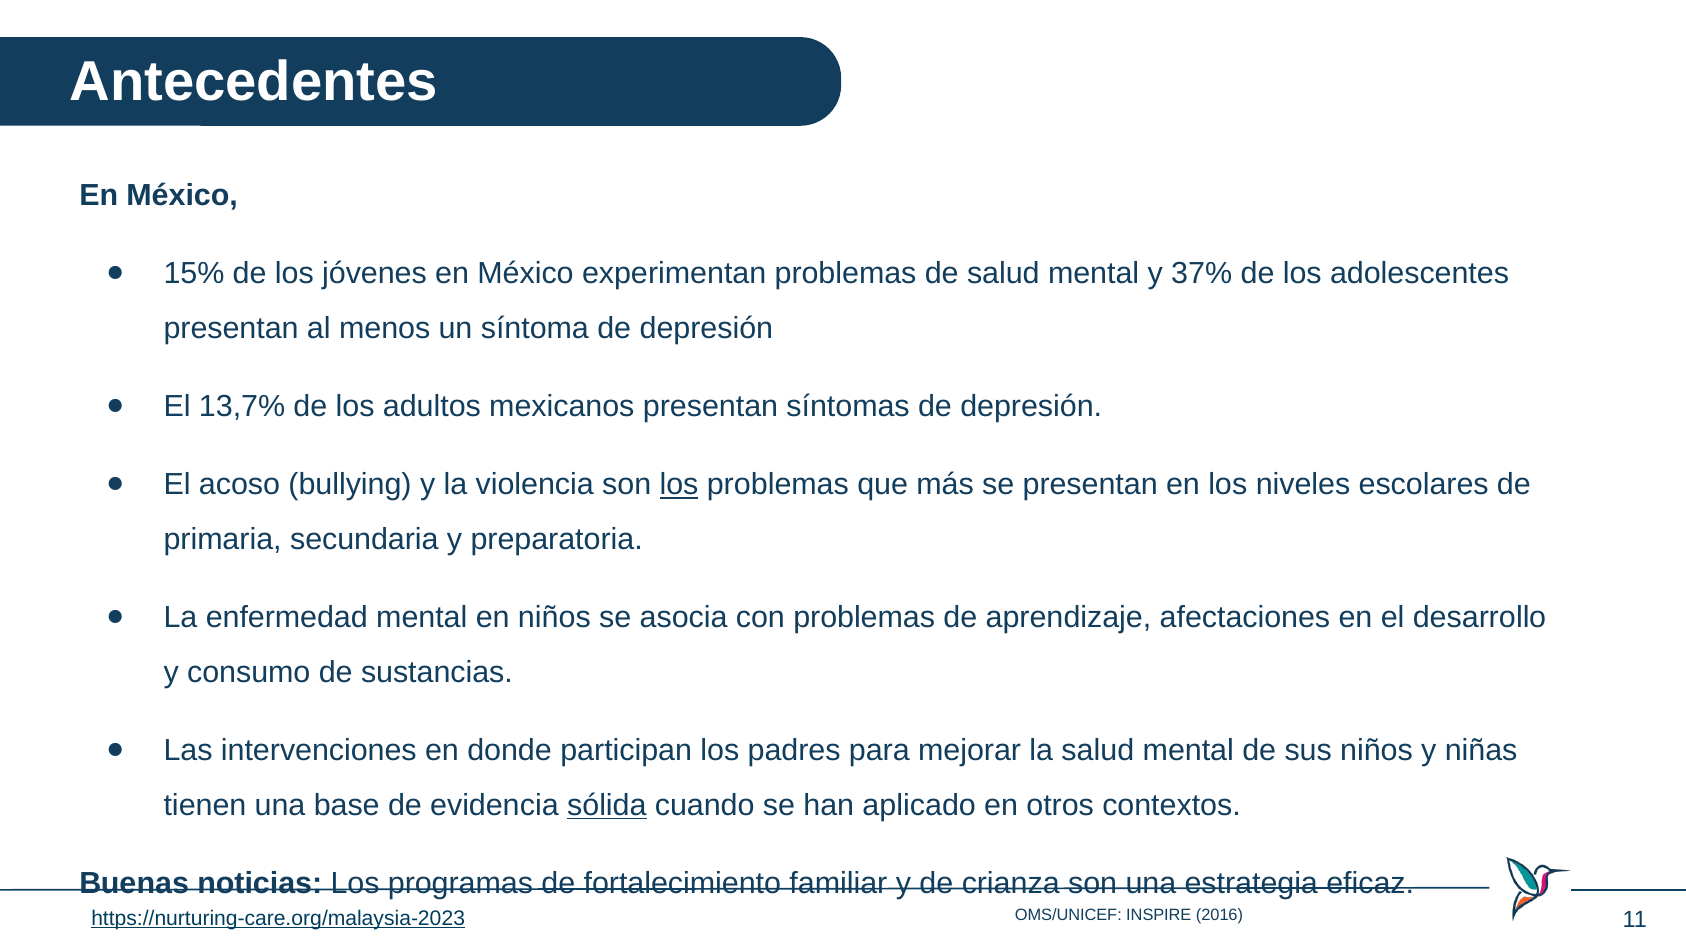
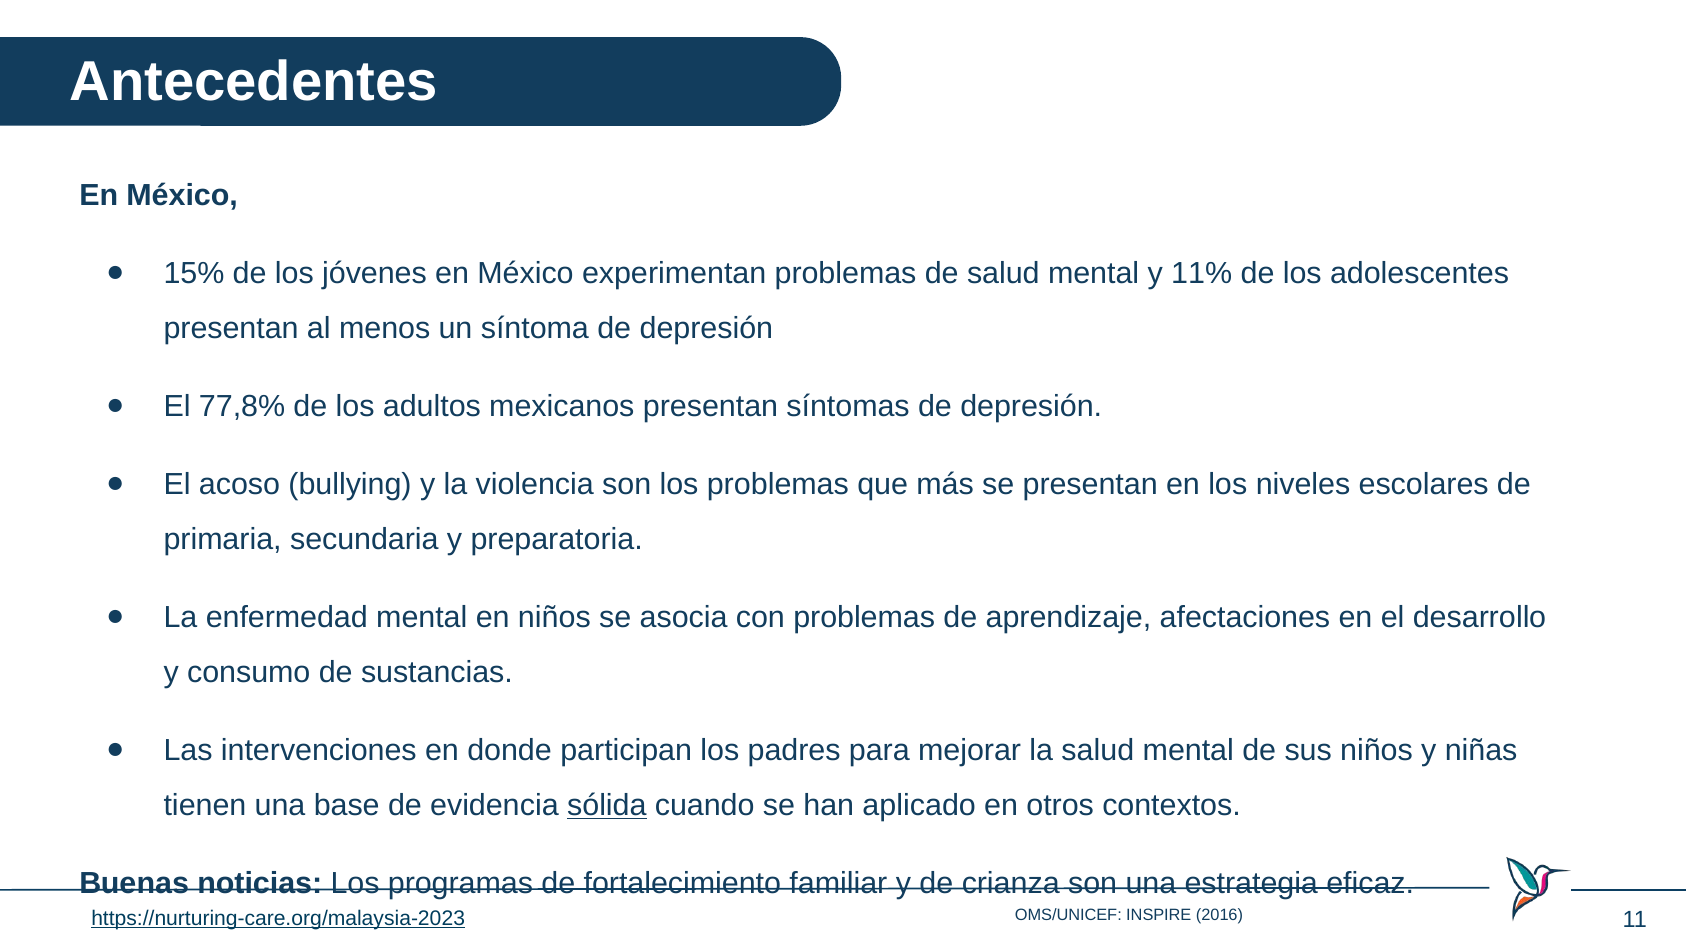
37%: 37% -> 11%
13,7%: 13,7% -> 77,8%
los at (679, 485) underline: present -> none
